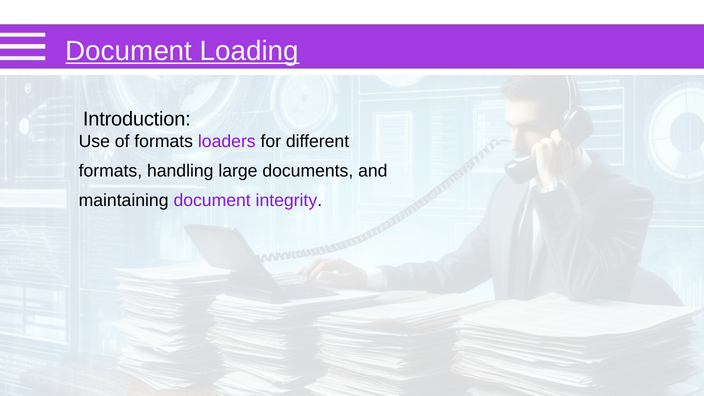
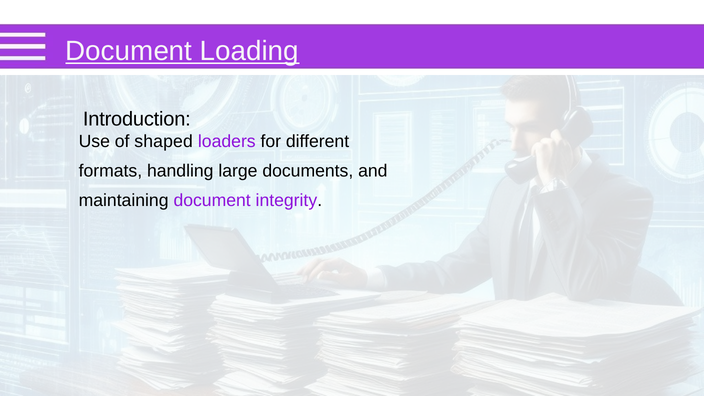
of formats: formats -> shaped
